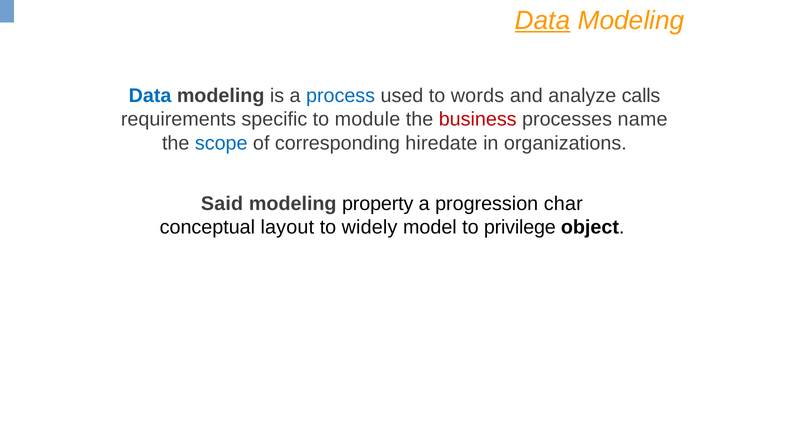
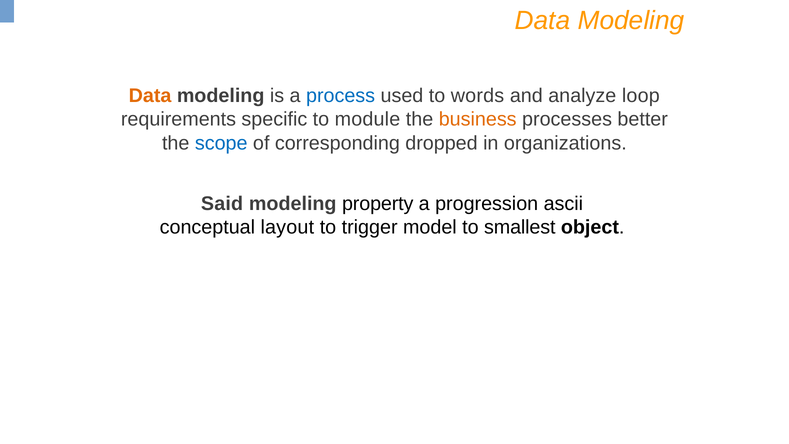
Data at (543, 21) underline: present -> none
Data at (150, 96) colour: blue -> orange
calls: calls -> loop
business colour: red -> orange
name: name -> better
hiredate: hiredate -> dropped
char: char -> ascii
widely: widely -> trigger
privilege: privilege -> smallest
